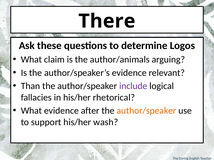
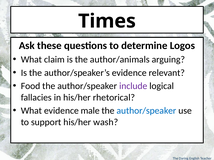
There: There -> Times
Than: Than -> Food
after: after -> male
author/speaker at (146, 111) colour: orange -> blue
